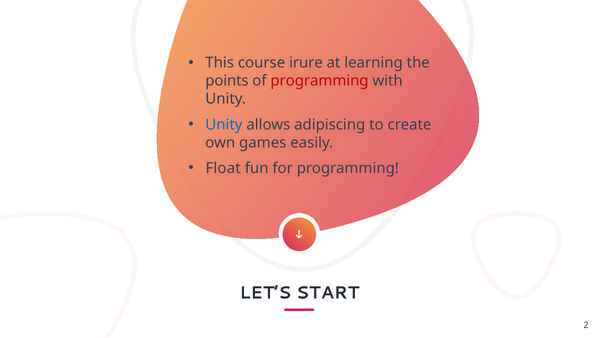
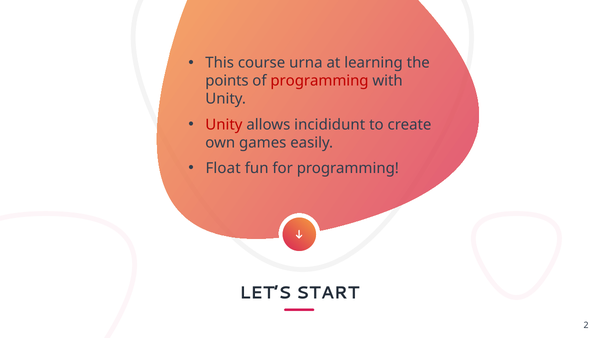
irure: irure -> urna
Unity at (224, 124) colour: blue -> red
adipiscing: adipiscing -> incididunt
